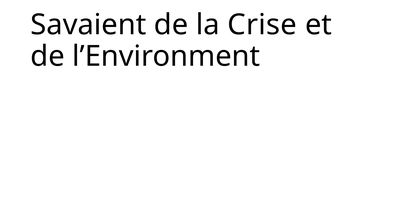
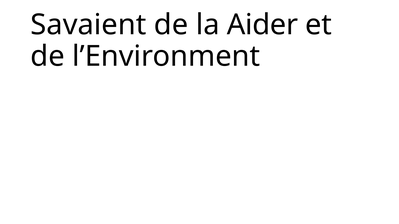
Crise: Crise -> Aider
